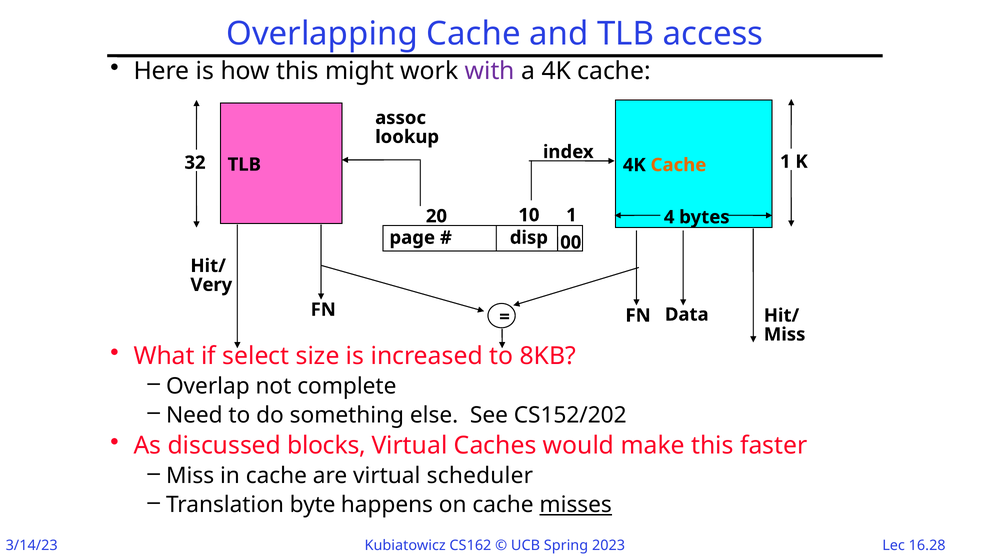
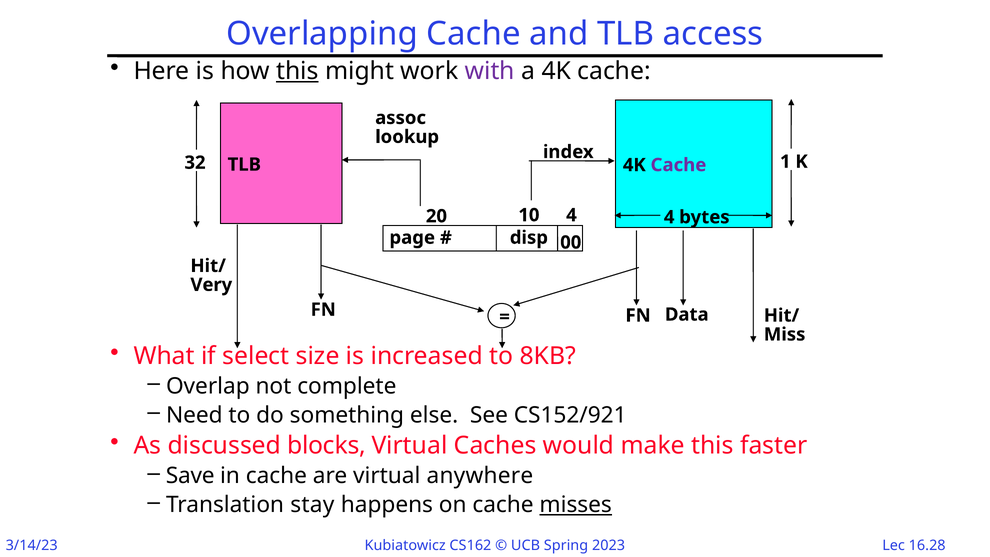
this at (297, 71) underline: none -> present
Cache at (678, 165) colour: orange -> purple
10 1: 1 -> 4
CS152/202: CS152/202 -> CS152/921
Miss at (190, 476): Miss -> Save
scheduler: scheduler -> anywhere
byte: byte -> stay
